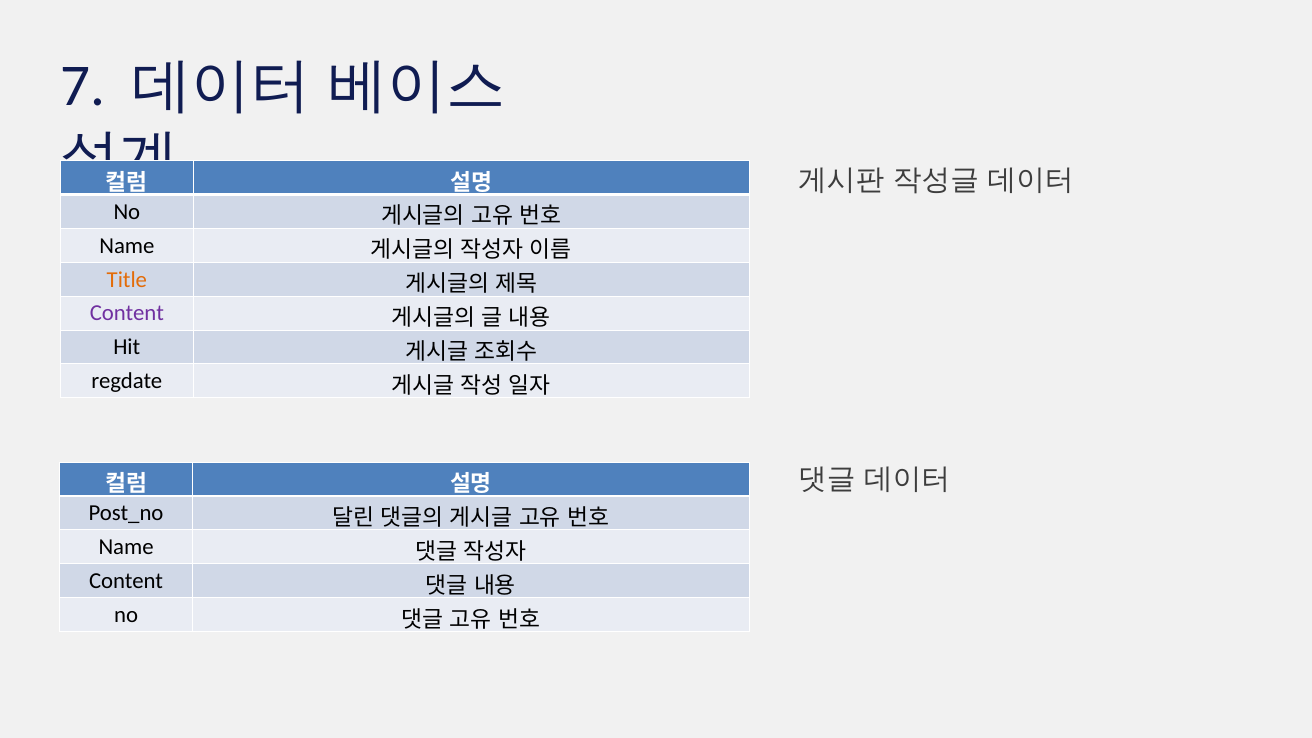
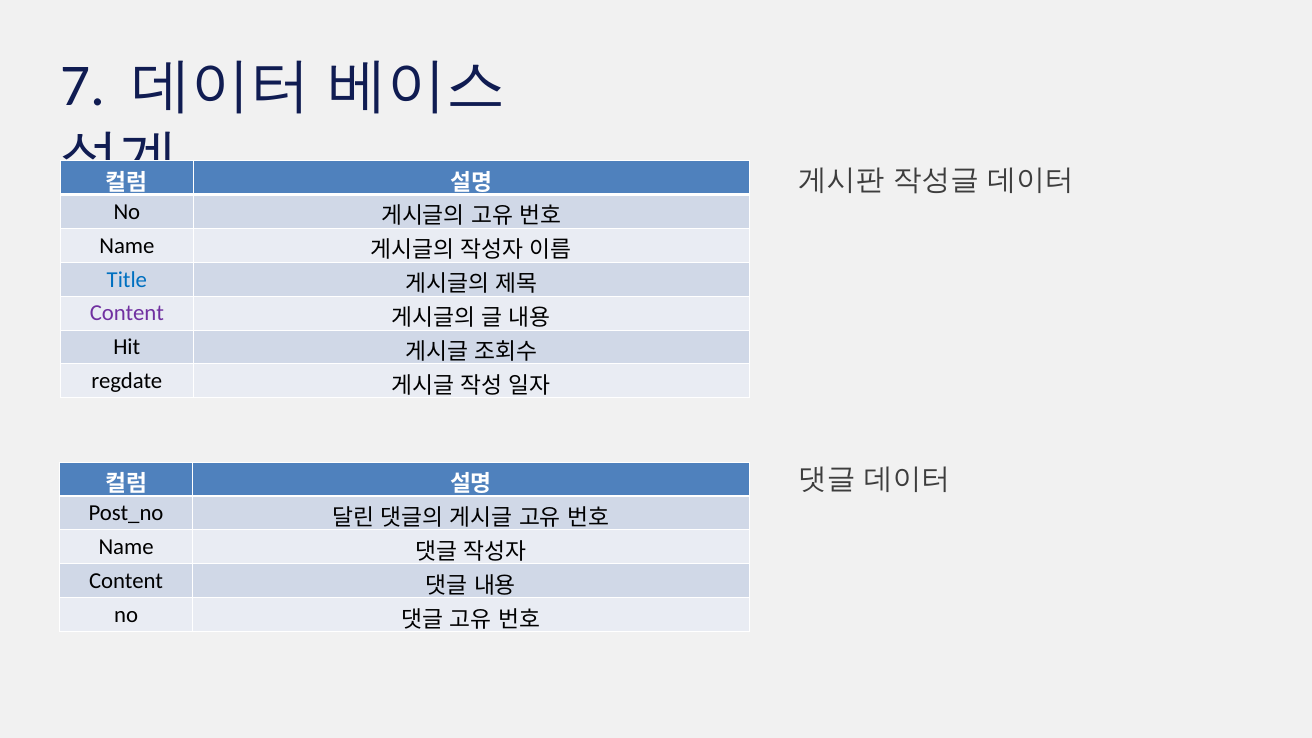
Title colour: orange -> blue
